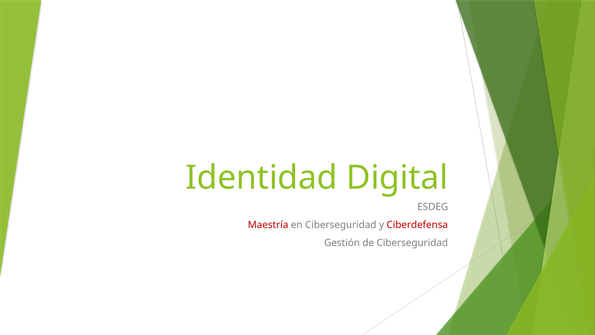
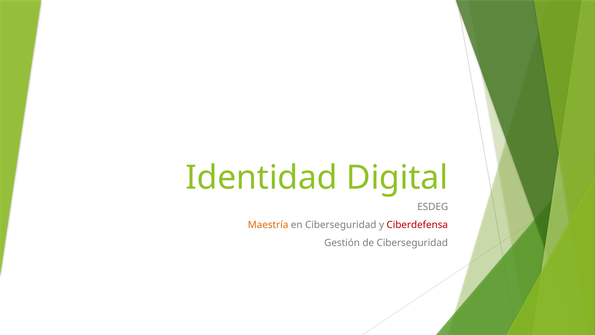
Maestría colour: red -> orange
